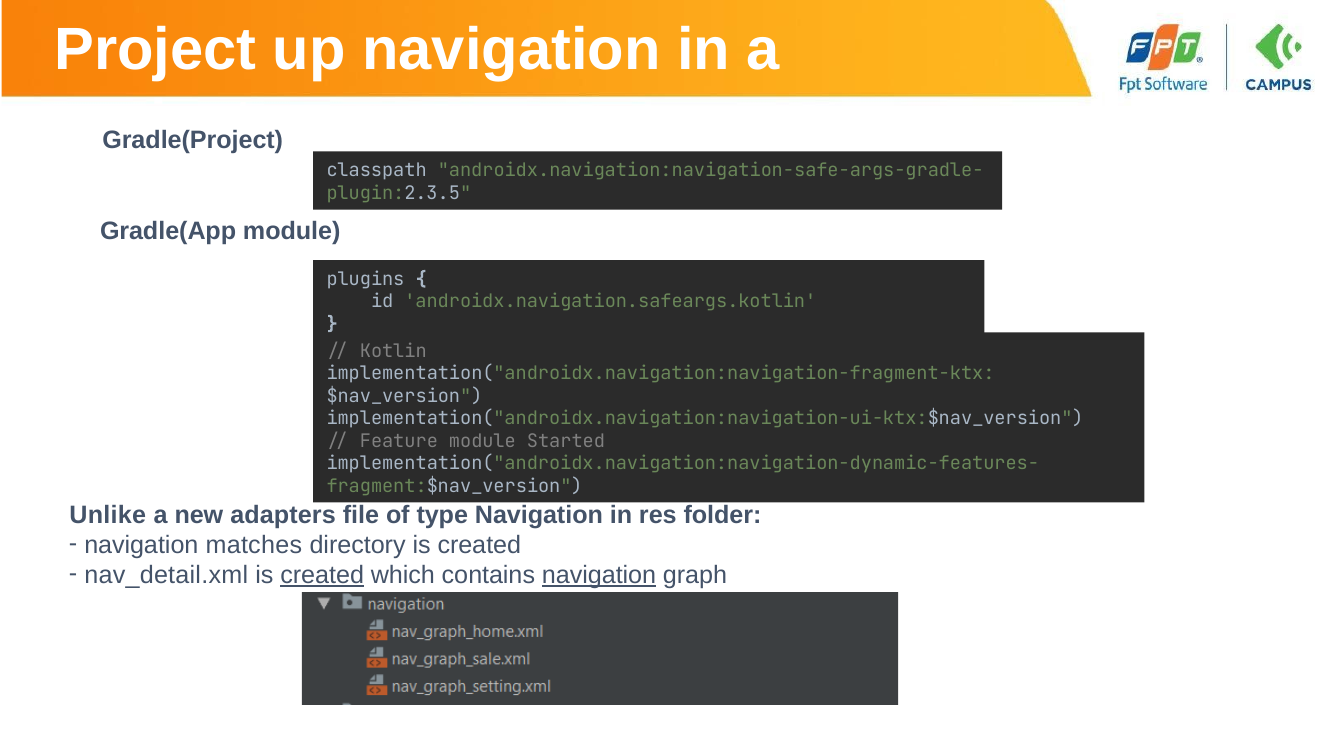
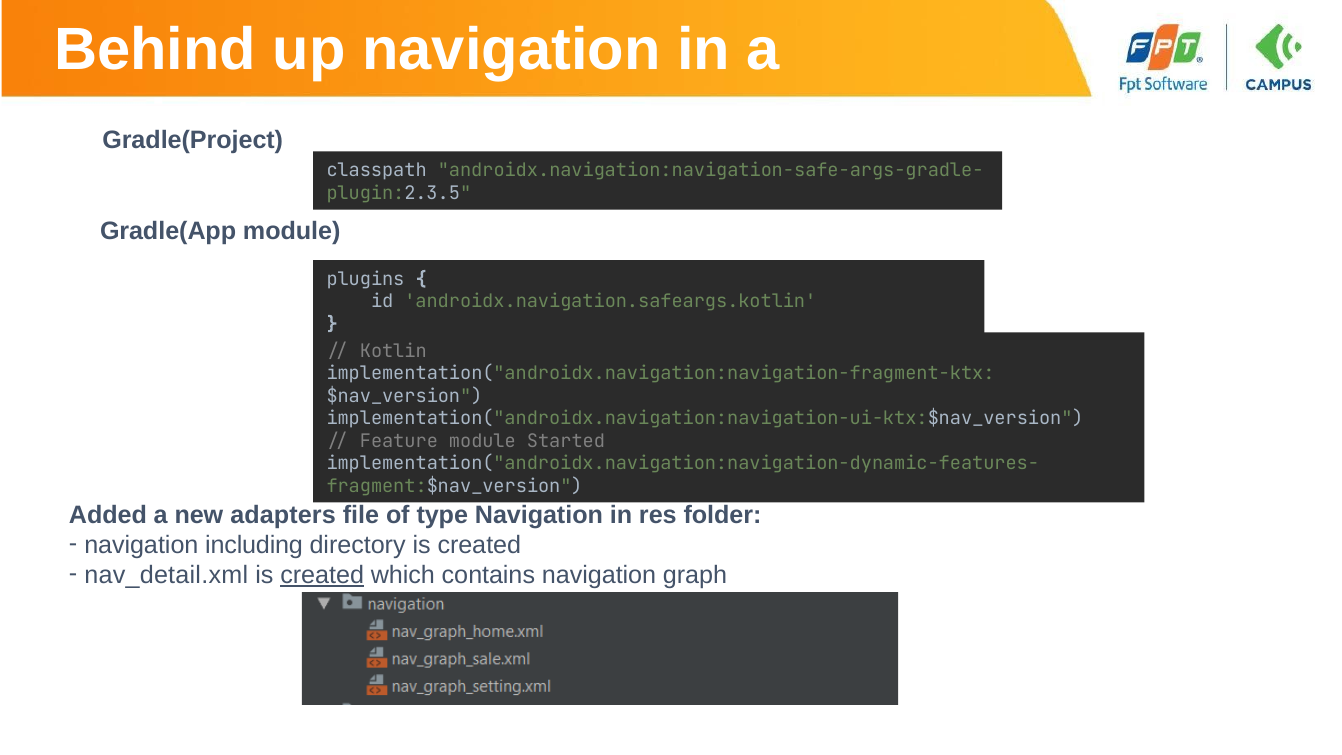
Project at (155, 50): Project -> Behind
Unlike: Unlike -> Added
matches: matches -> including
navigation at (599, 575) underline: present -> none
